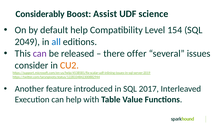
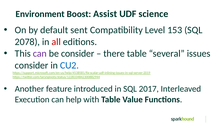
Considerably: Considerably -> Environment
default help: help -> sent
154: 154 -> 153
2049: 2049 -> 2078
all colour: blue -> red
be released: released -> consider
there offer: offer -> table
CU2 colour: orange -> blue
